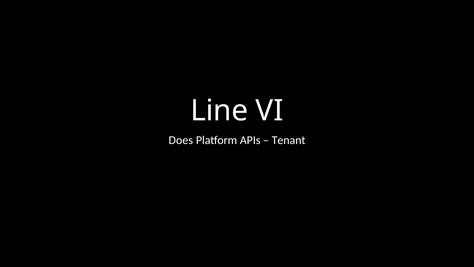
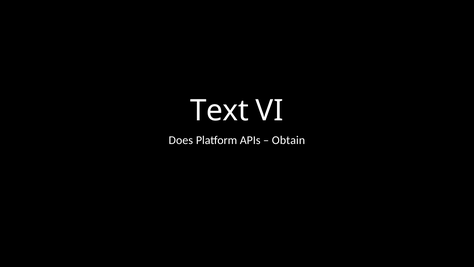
Line: Line -> Text
Tenant: Tenant -> Obtain
